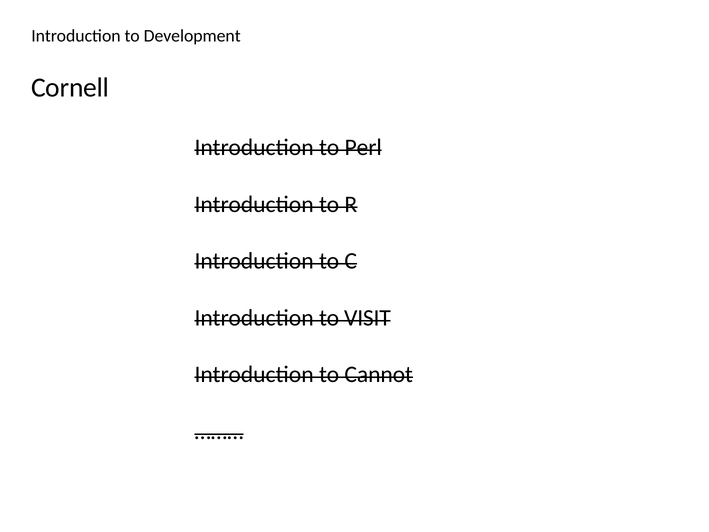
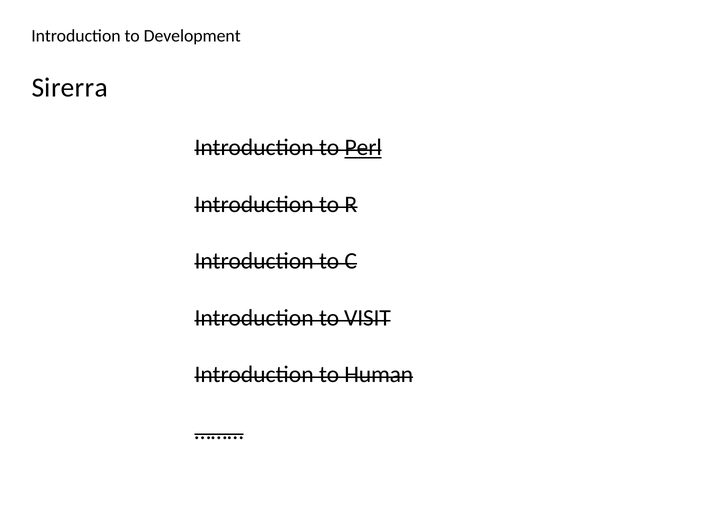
Cornell: Cornell -> Sirerra
Perl underline: none -> present
Cannot: Cannot -> Human
